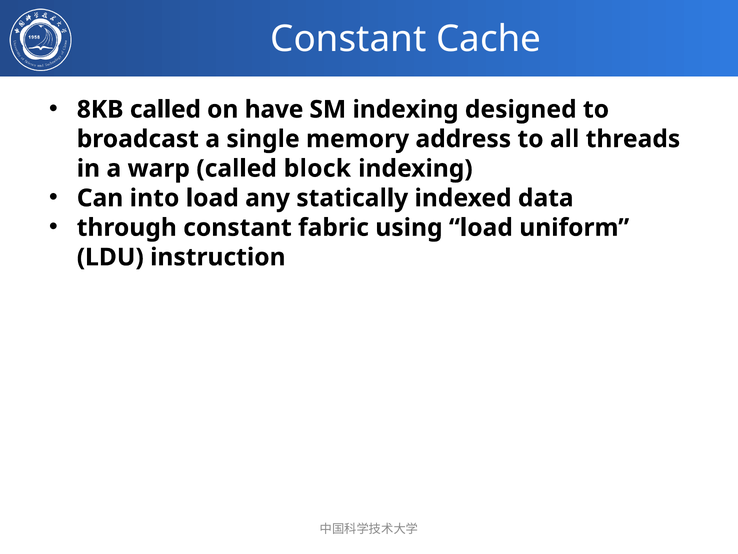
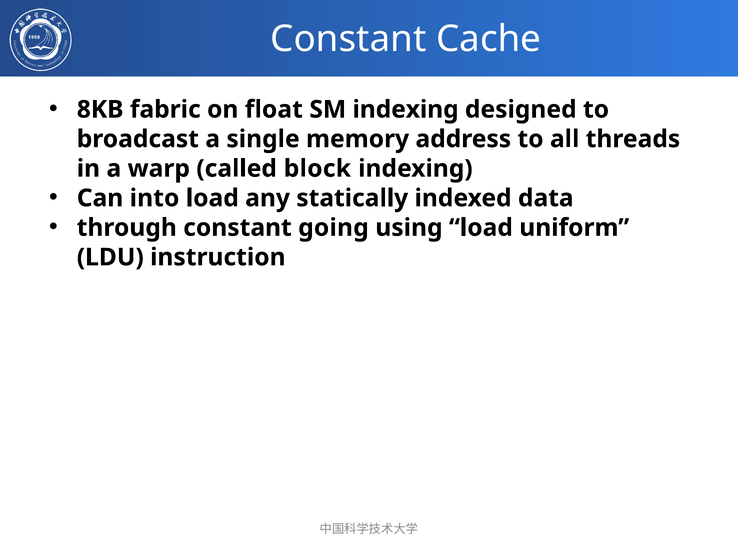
8KB called: called -> fabric
have: have -> float
fabric: fabric -> going
